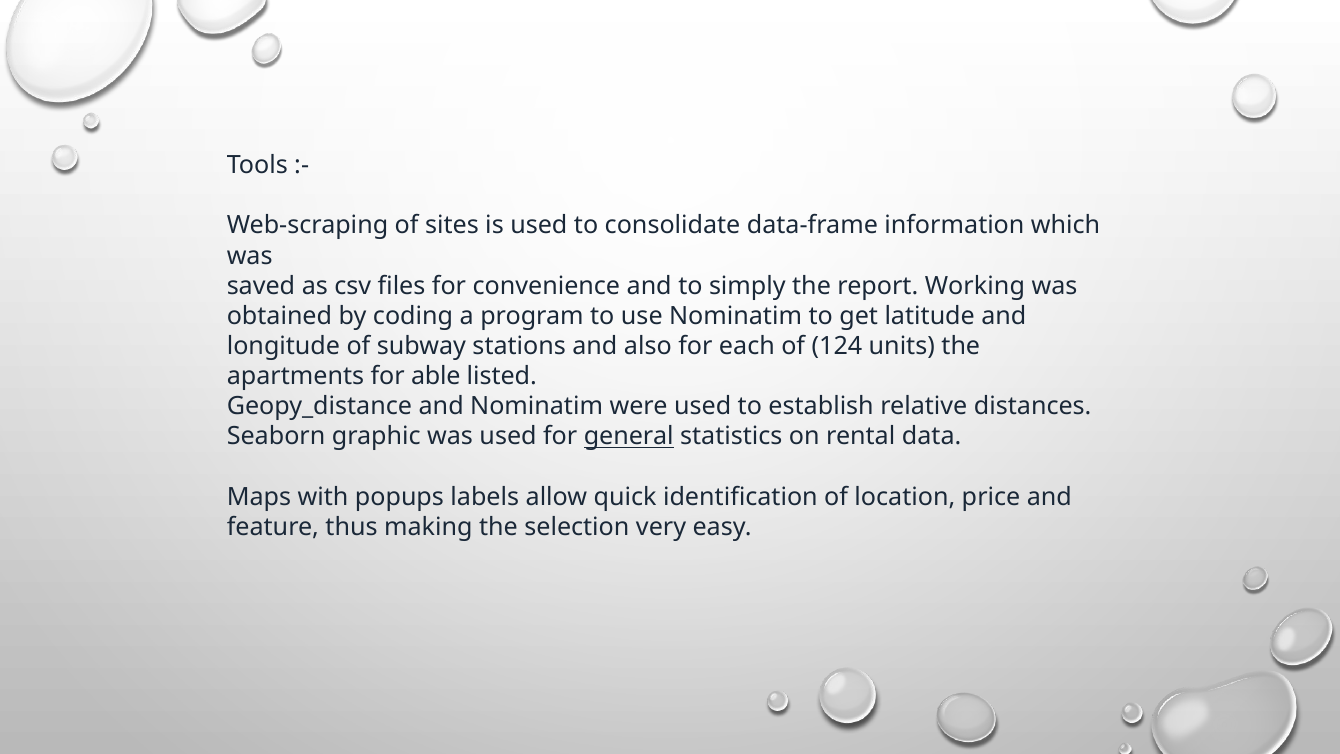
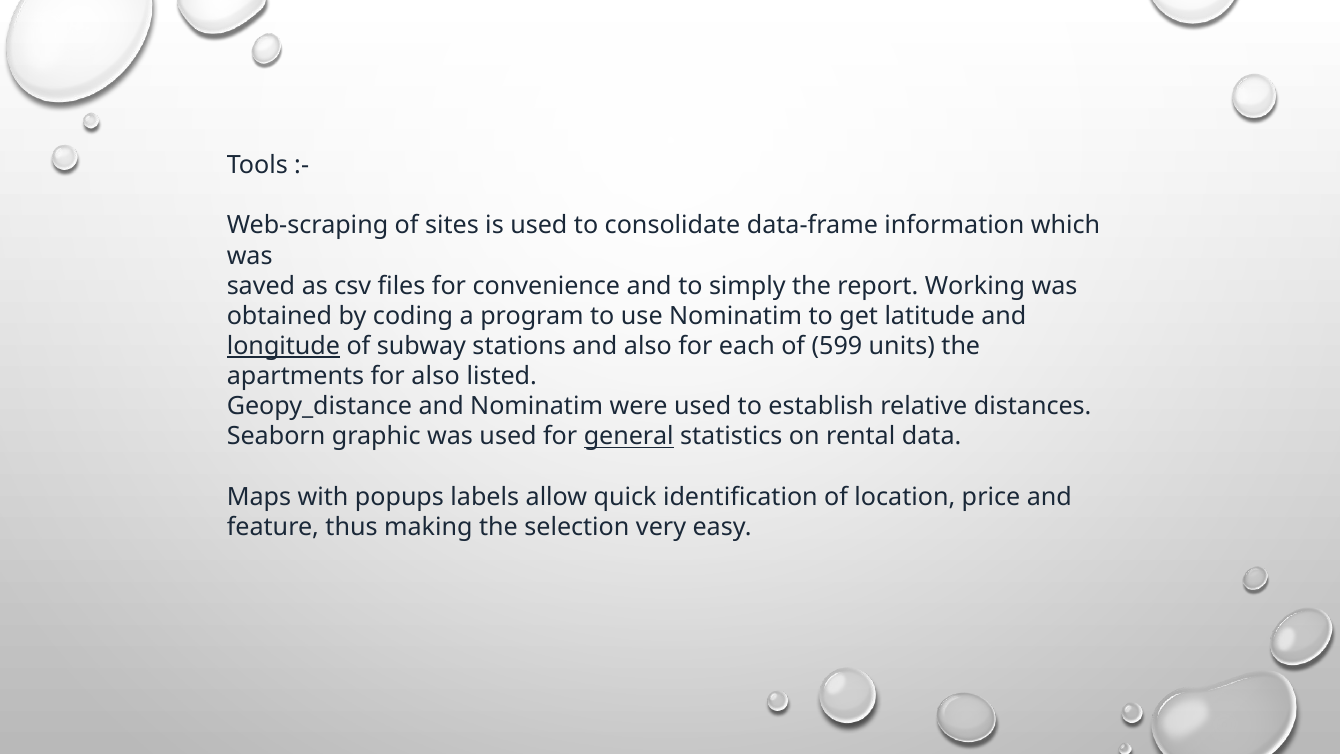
longitude underline: none -> present
124: 124 -> 599
for able: able -> also
